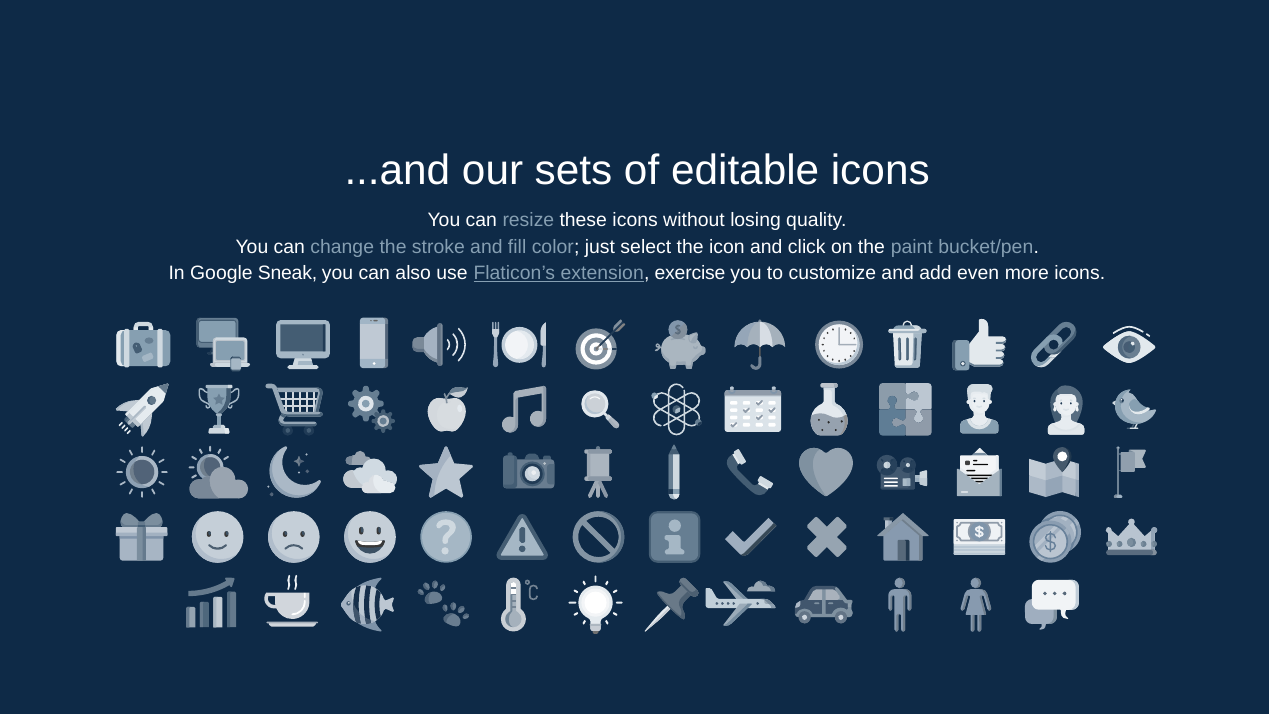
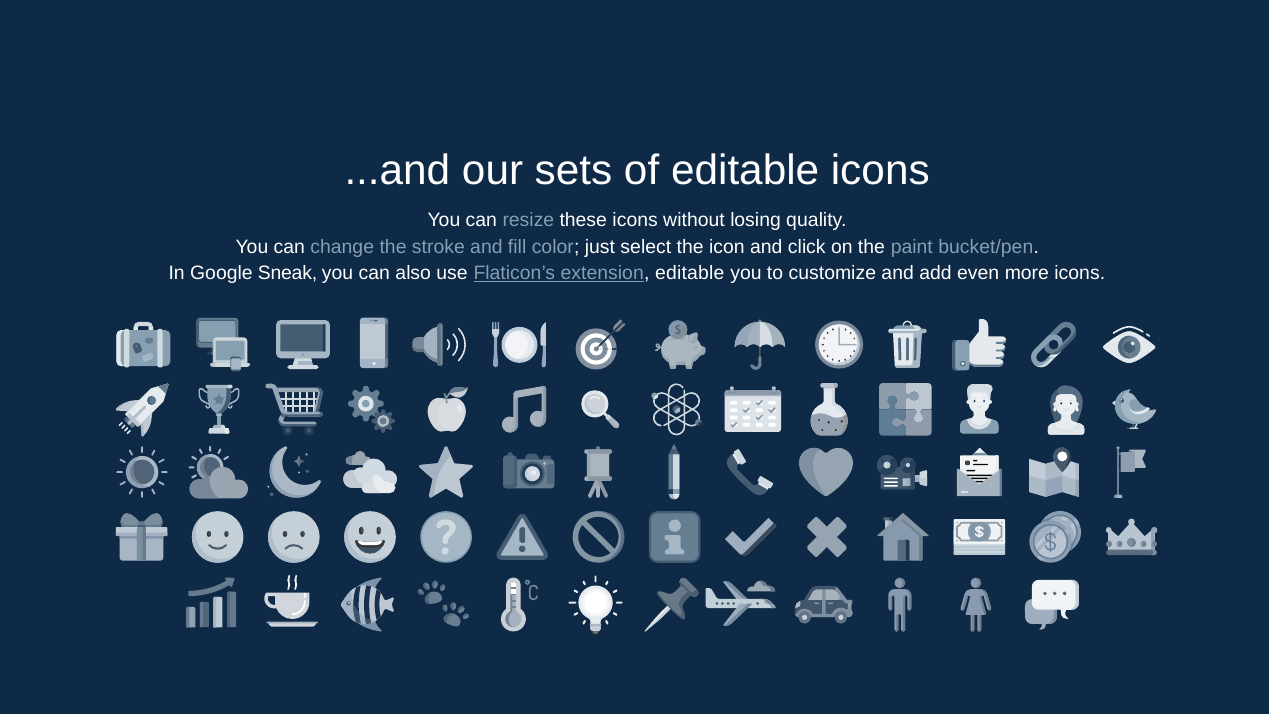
extension exercise: exercise -> editable
